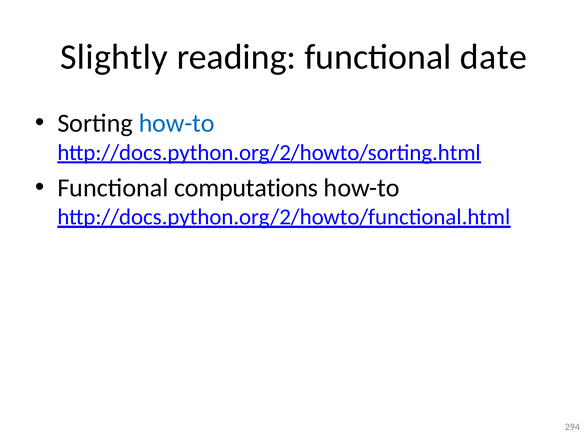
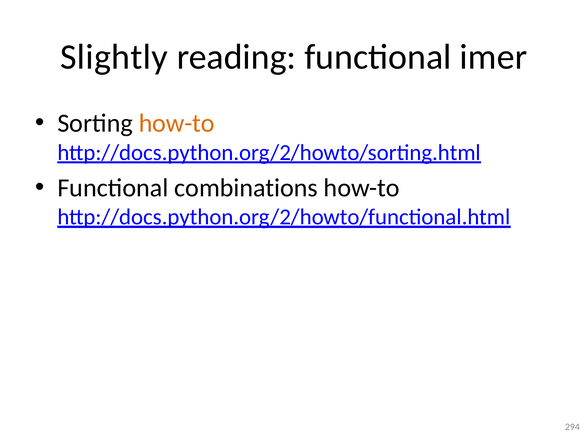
date: date -> imer
how-to at (177, 123) colour: blue -> orange
computations: computations -> combinations
